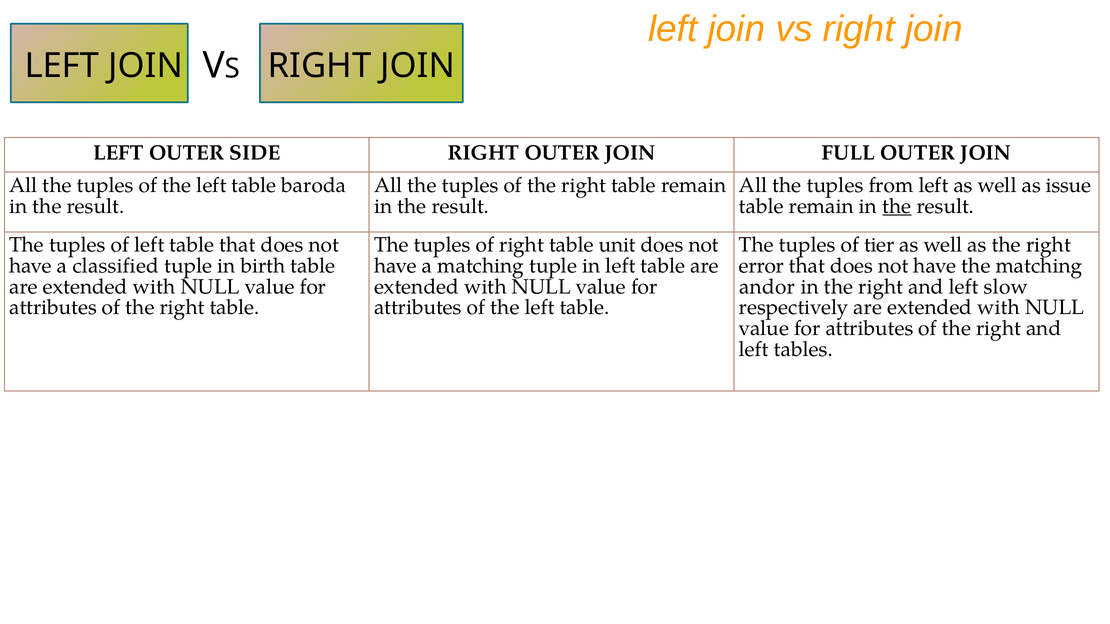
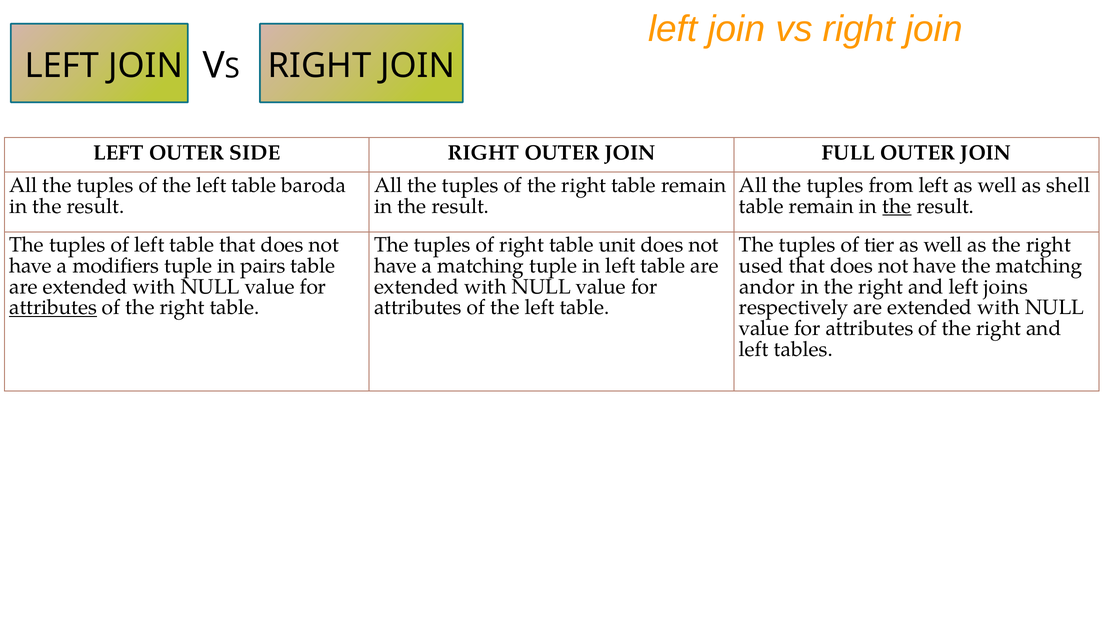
issue: issue -> shell
classified: classified -> modifiers
birth: birth -> pairs
error: error -> used
slow: slow -> joins
attributes at (53, 308) underline: none -> present
